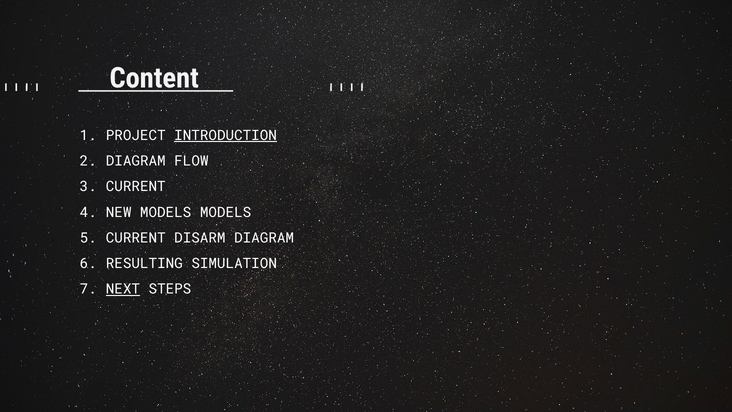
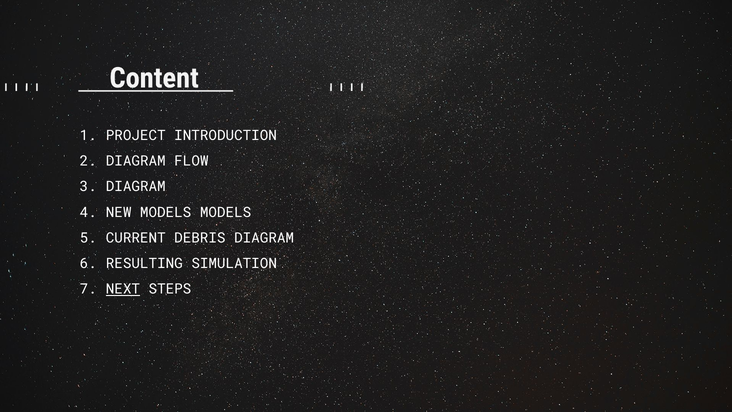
INTRODUCTION underline: present -> none
CURRENT at (136, 187): CURRENT -> DIAGRAM
DISARM: DISARM -> DEBRIS
